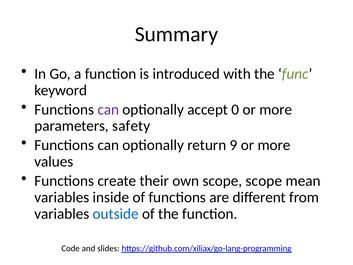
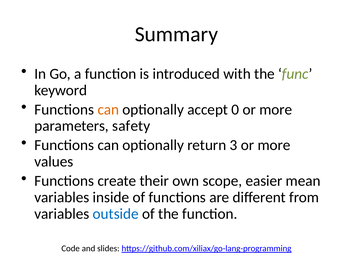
can at (108, 109) colour: purple -> orange
9: 9 -> 3
scope scope: scope -> easier
